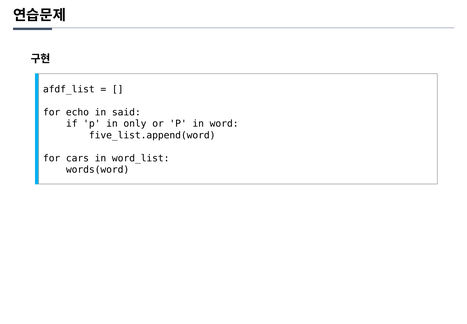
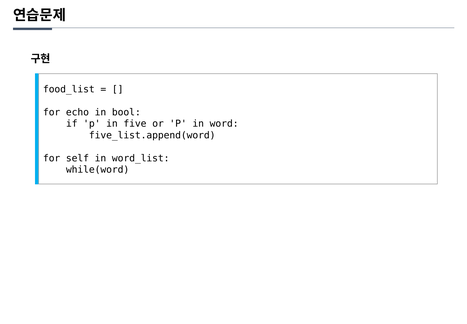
afdf_list: afdf_list -> food_list
said: said -> bool
only: only -> five
cars: cars -> self
words(word: words(word -> while(word
